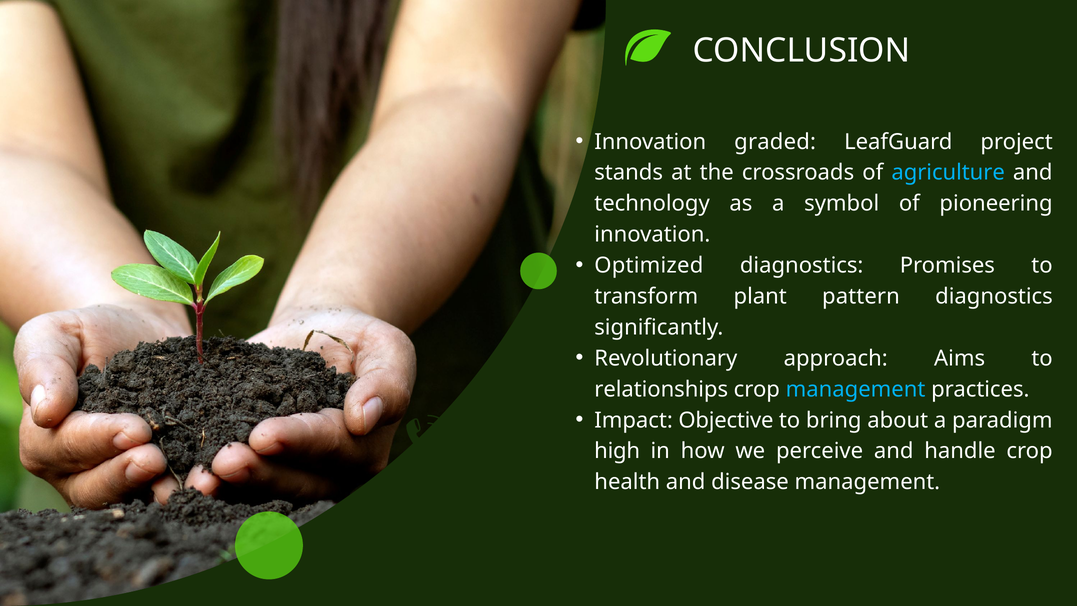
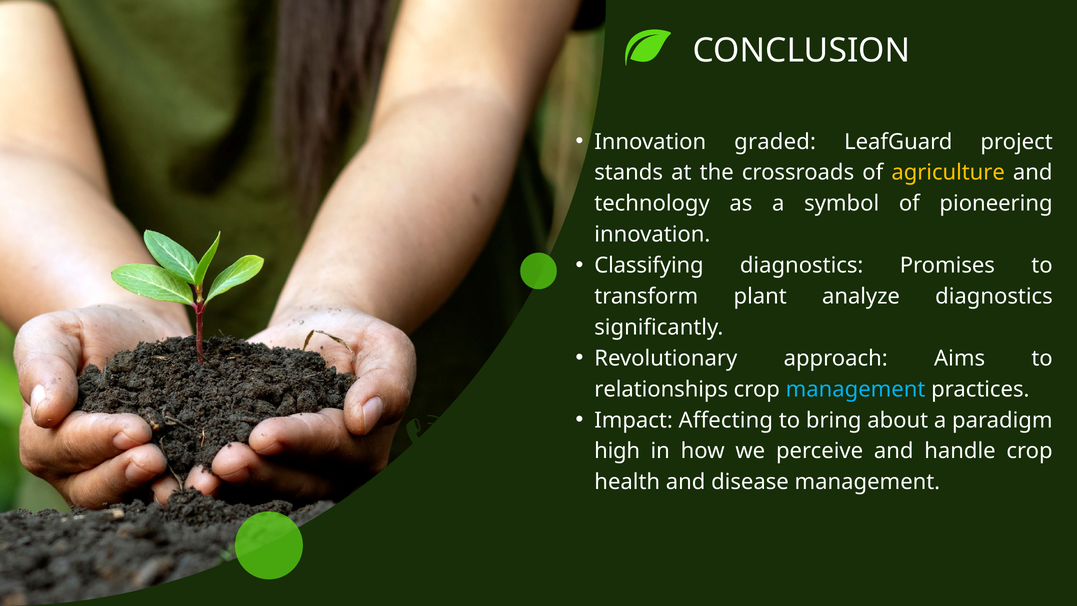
agriculture colour: light blue -> yellow
Optimized: Optimized -> Classifying
pattern: pattern -> analyze
Objective: Objective -> Affecting
